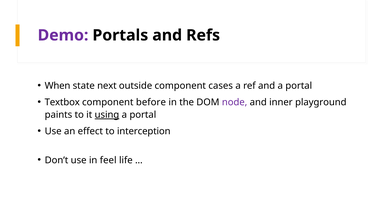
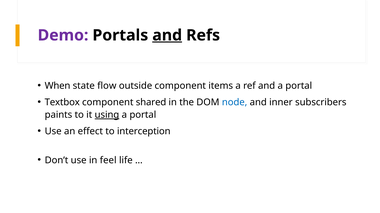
and at (167, 35) underline: none -> present
next: next -> flow
cases: cases -> items
before: before -> shared
node colour: purple -> blue
playground: playground -> subscribers
